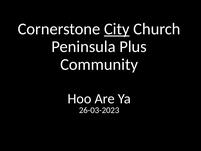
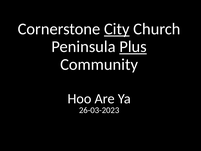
Plus underline: none -> present
